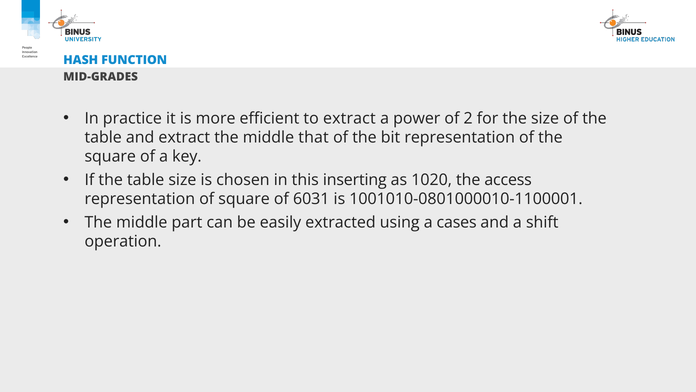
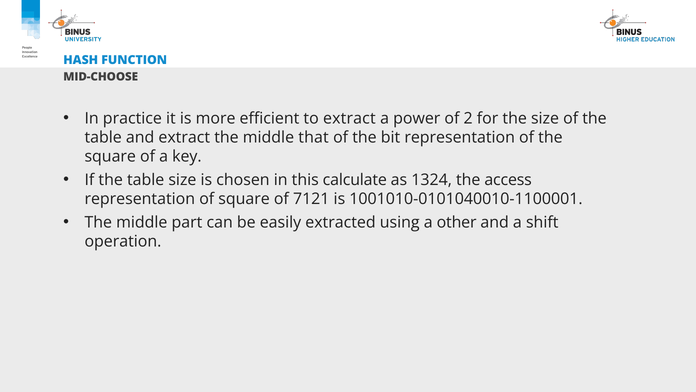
MID-GRADES: MID-GRADES -> MID-CHOOSE
inserting: inserting -> calculate
1020: 1020 -> 1324
6031: 6031 -> 7121
1001010-0801000010-1100001: 1001010-0801000010-1100001 -> 1001010-0101040010-1100001
cases: cases -> other
